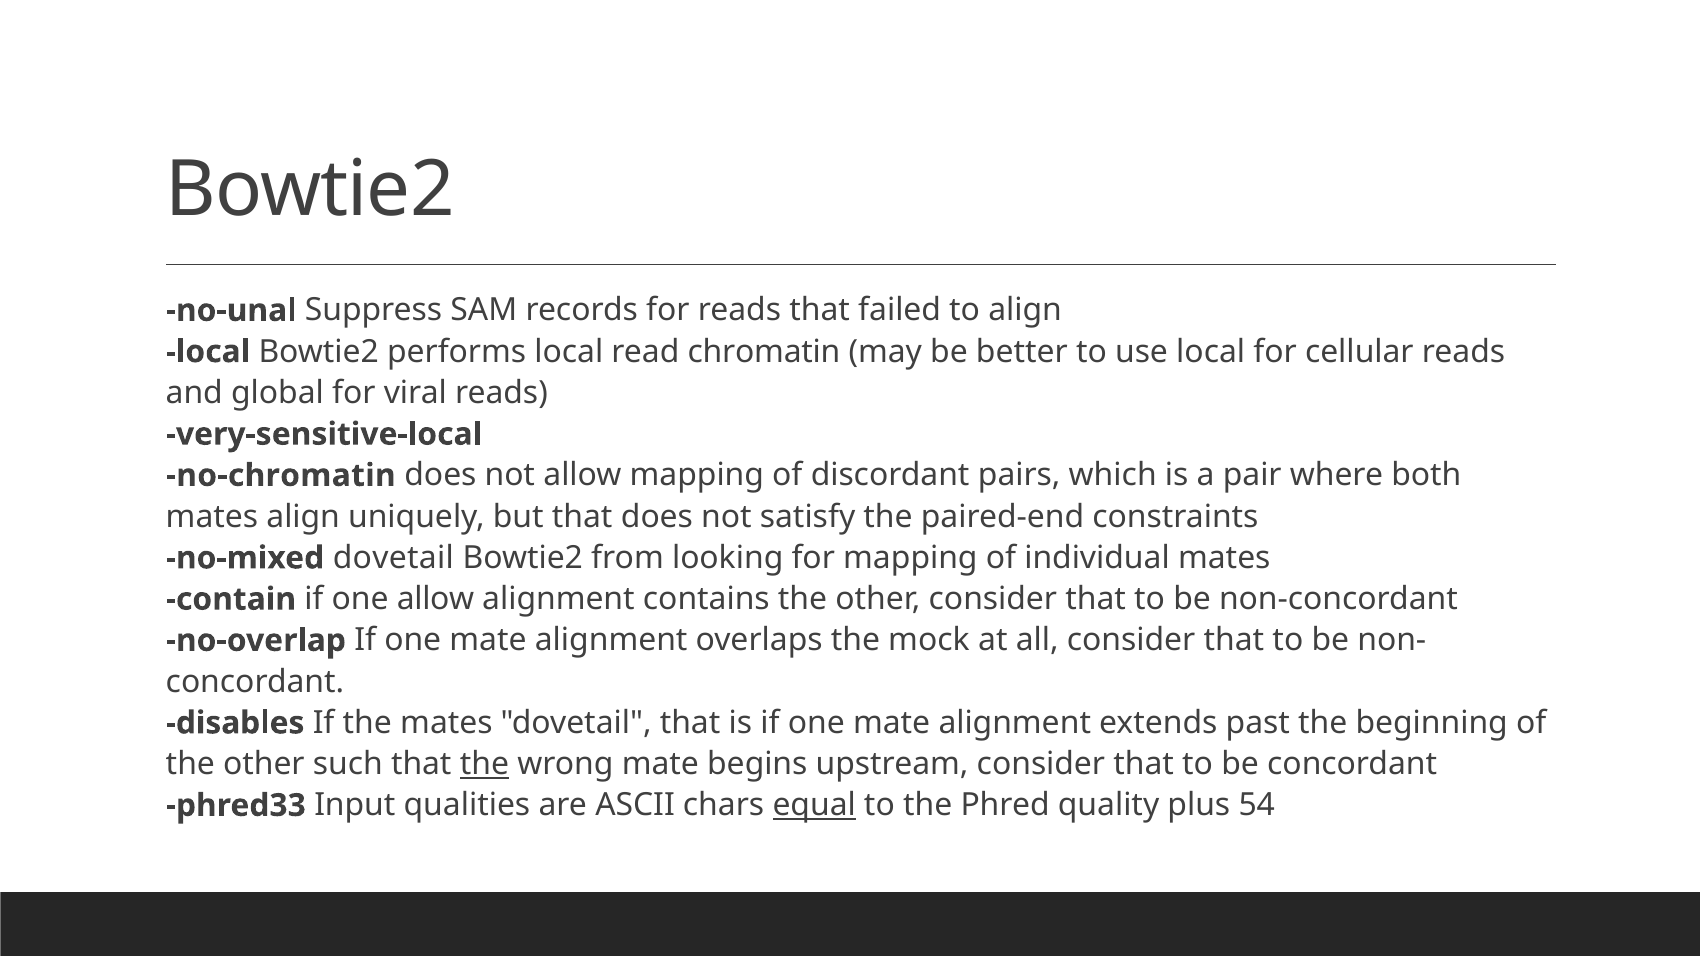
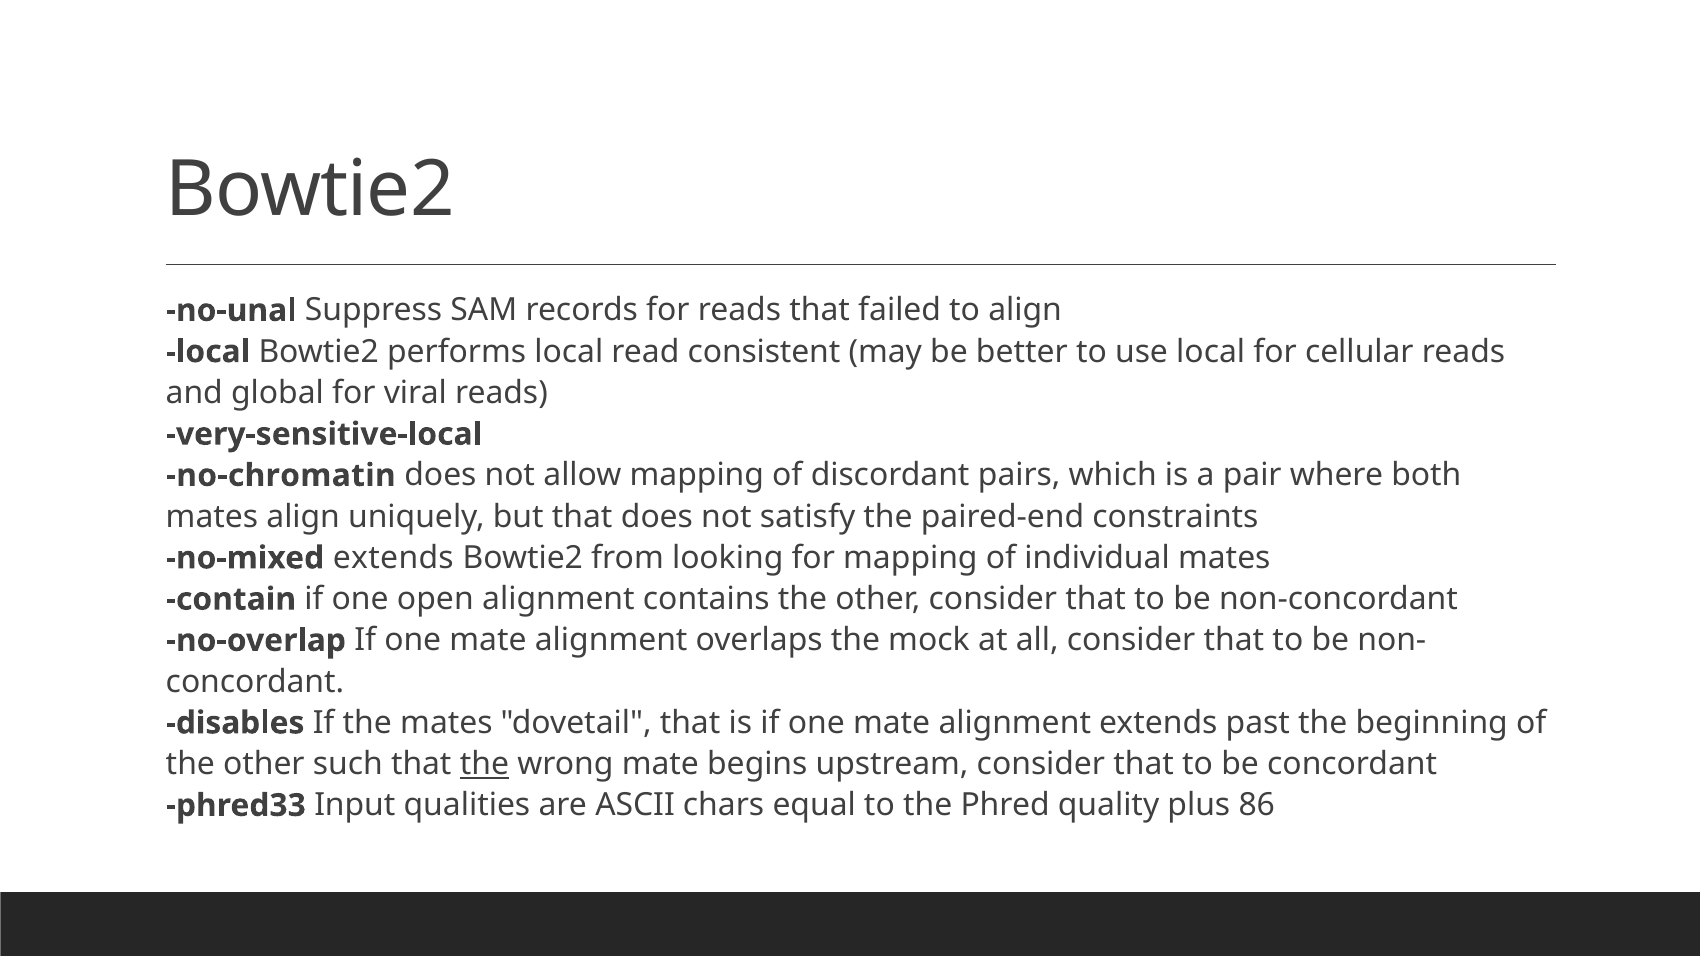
chromatin: chromatin -> consistent
no-mixed dovetail: dovetail -> extends
one allow: allow -> open
equal underline: present -> none
54: 54 -> 86
